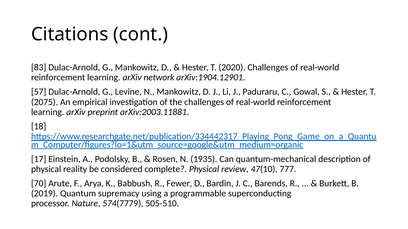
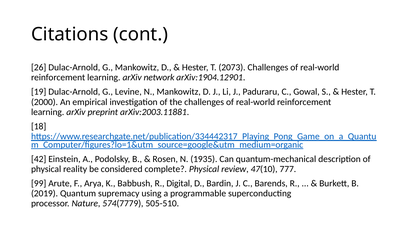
83: 83 -> 26
2020: 2020 -> 2073
57: 57 -> 19
2075: 2075 -> 2000
17: 17 -> 42
70: 70 -> 99
Fewer: Fewer -> Digital
